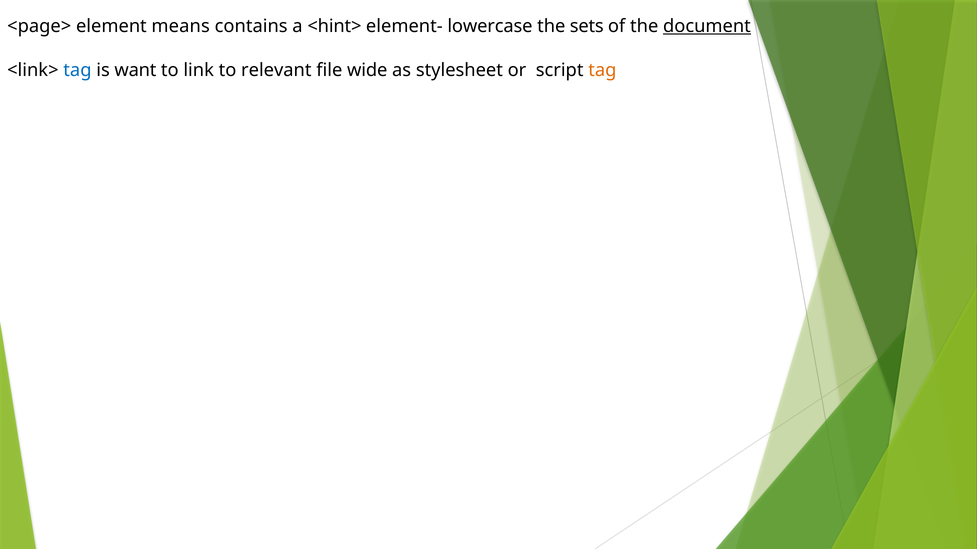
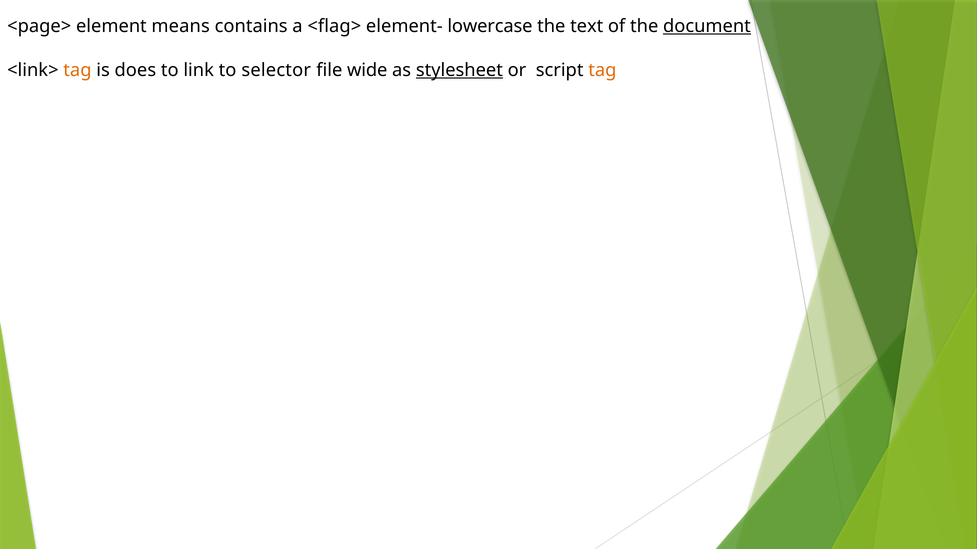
<hint>: <hint> -> <flag>
sets: sets -> text
tag at (77, 70) colour: blue -> orange
want: want -> does
relevant: relevant -> selector
stylesheet underline: none -> present
